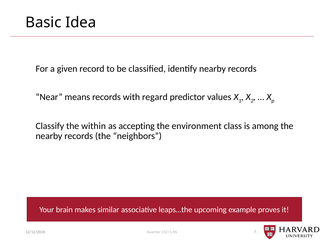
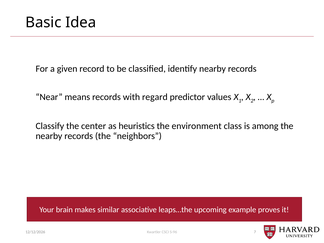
within: within -> center
accepting: accepting -> heuristics
